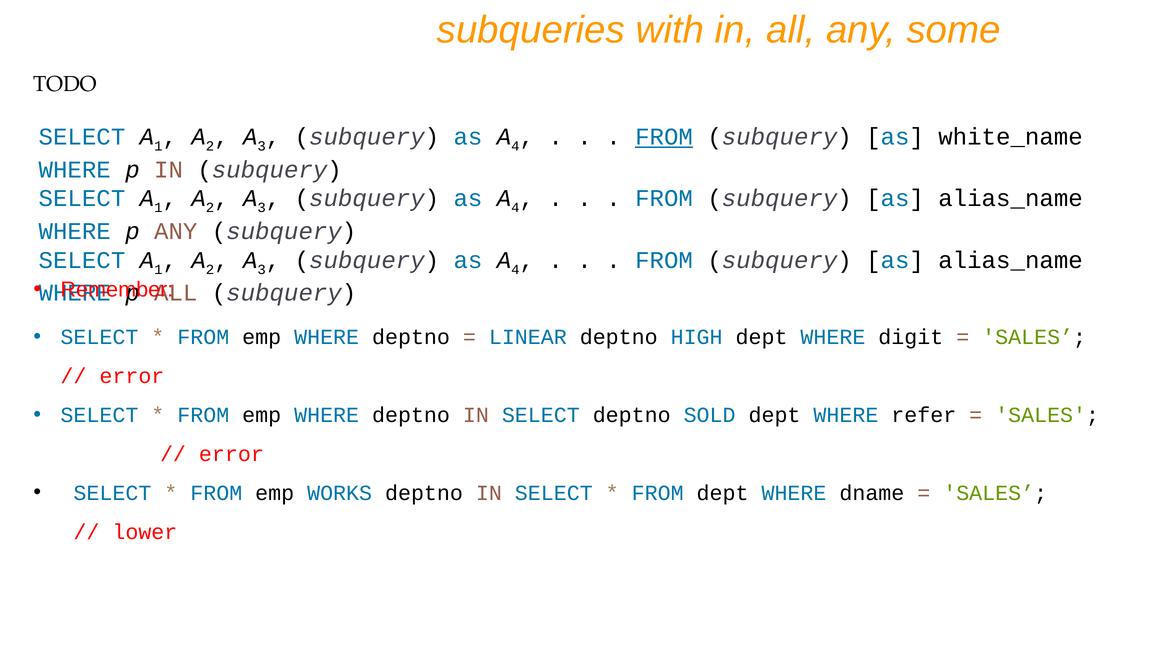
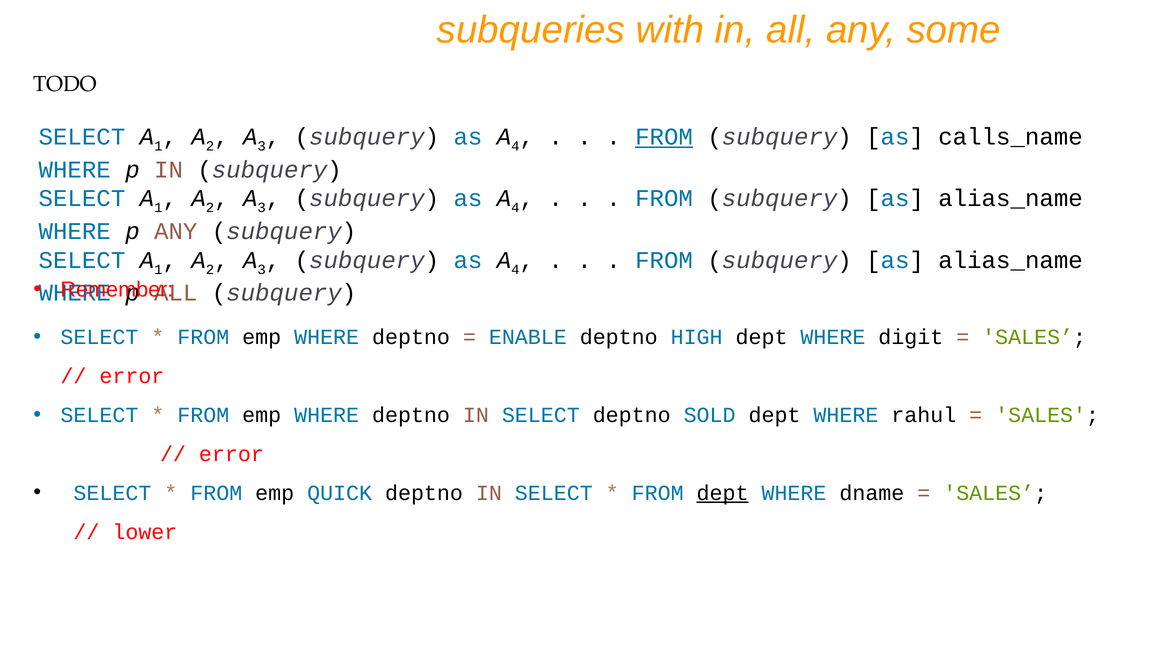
white_name: white_name -> calls_name
LINEAR: LINEAR -> ENABLE
refer: refer -> rahul
WORKS: WORKS -> QUICK
dept at (723, 493) underline: none -> present
